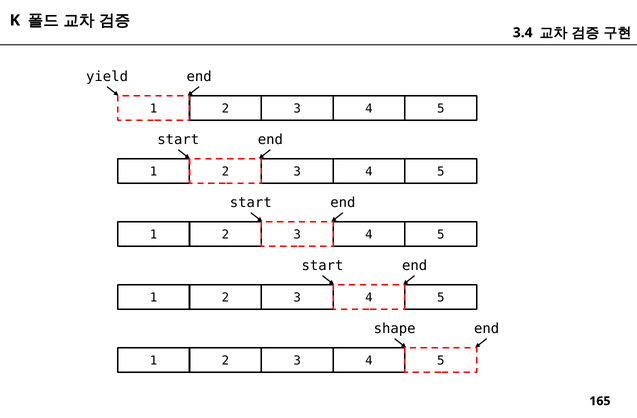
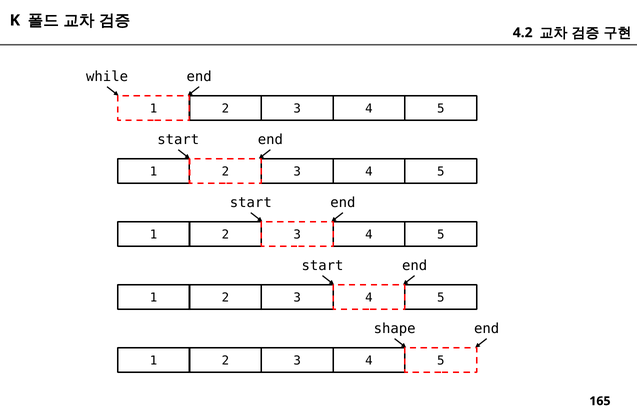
3.4: 3.4 -> 4.2
yield: yield -> while
